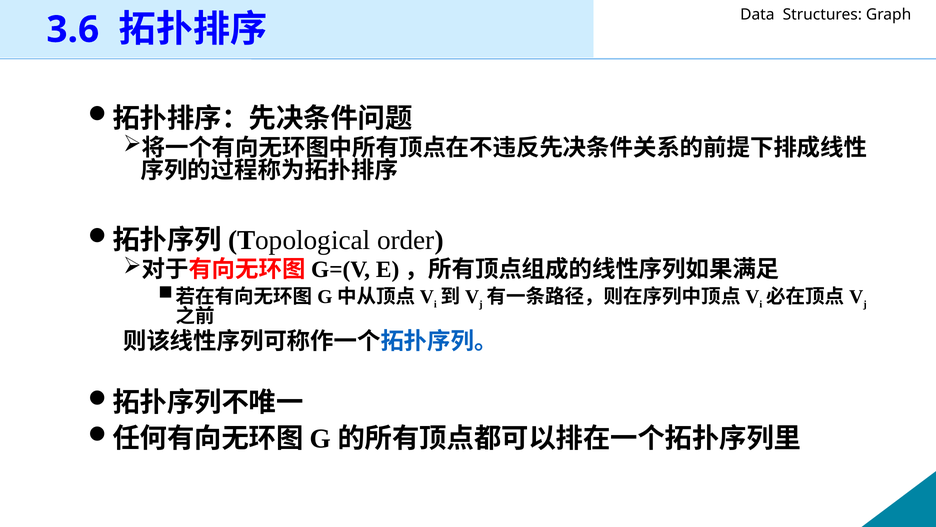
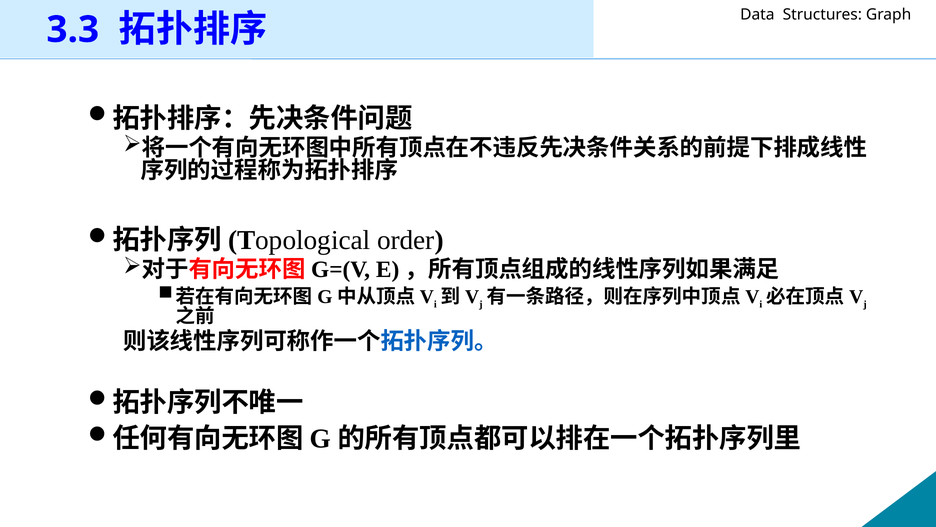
3.6: 3.6 -> 3.3
